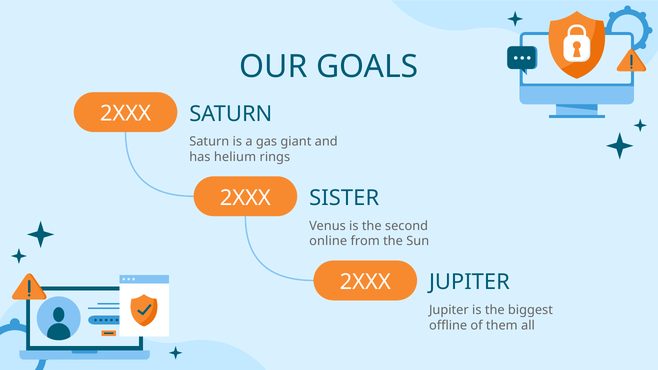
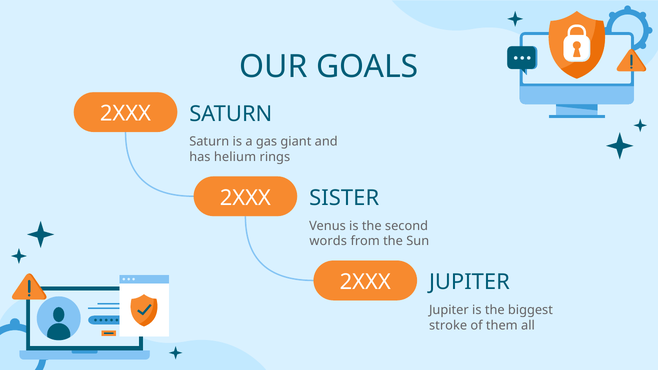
online: online -> words
offline: offline -> stroke
